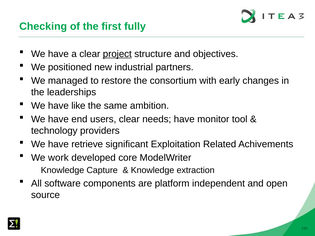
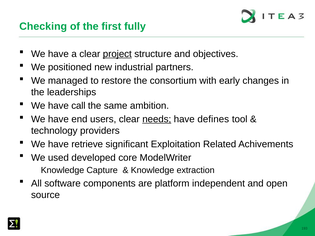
like: like -> call
needs underline: none -> present
monitor: monitor -> defines
work: work -> used
